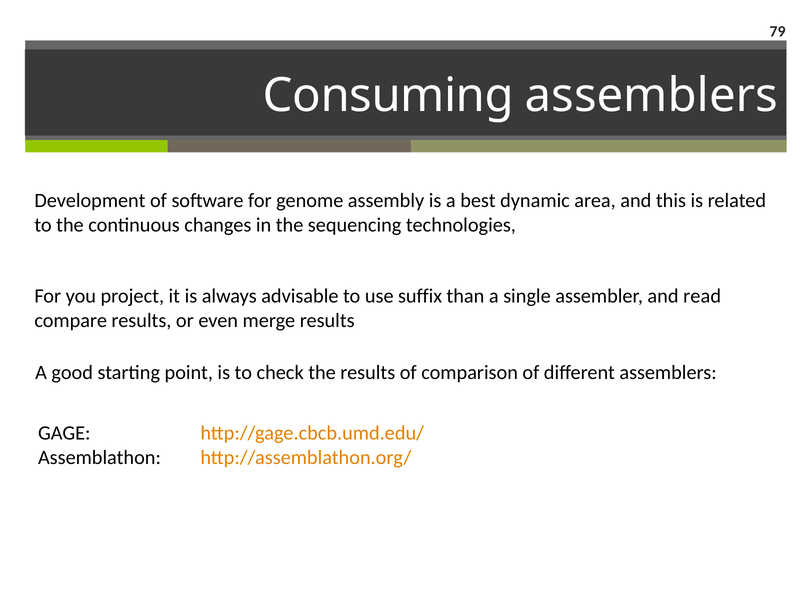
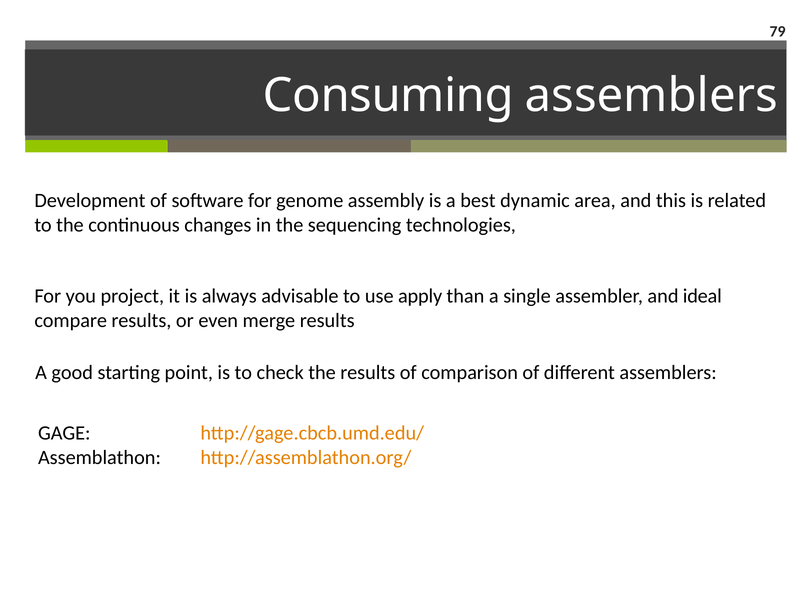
suffix: suffix -> apply
read: read -> ideal
